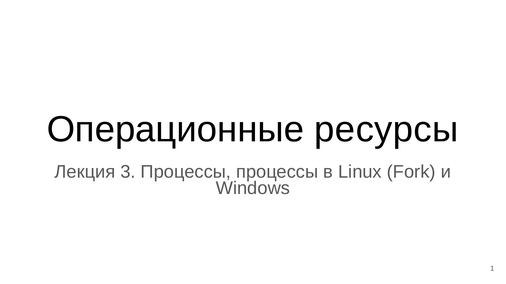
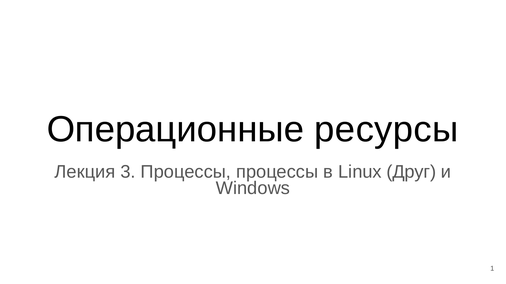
Fork: Fork -> Друг
